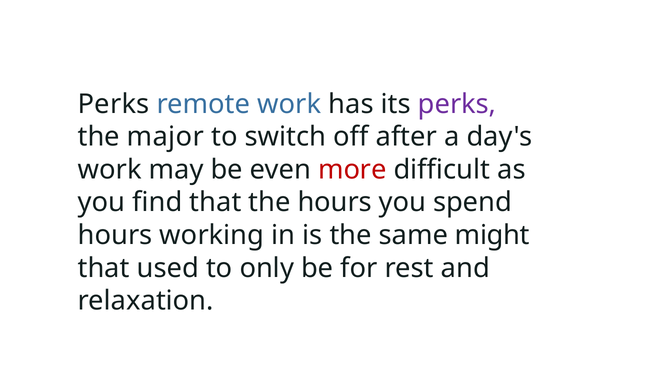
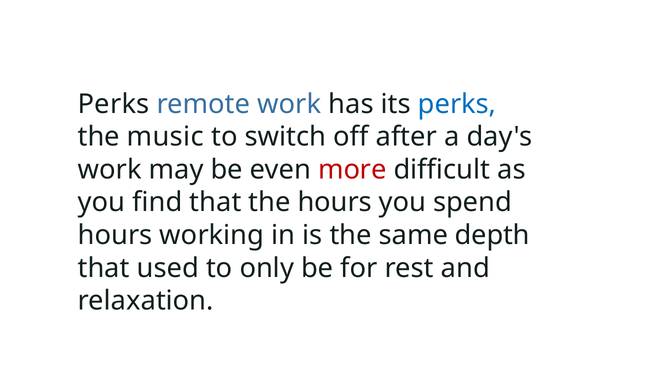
perks at (457, 104) colour: purple -> blue
major: major -> music
might: might -> depth
